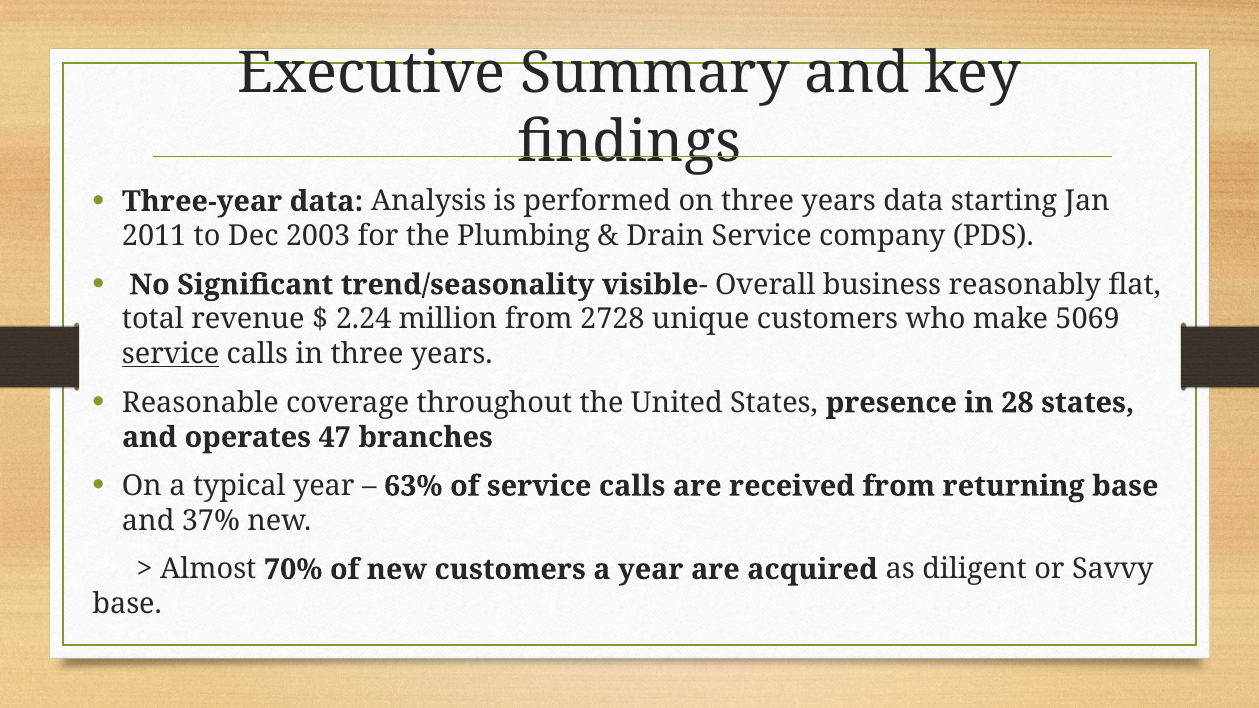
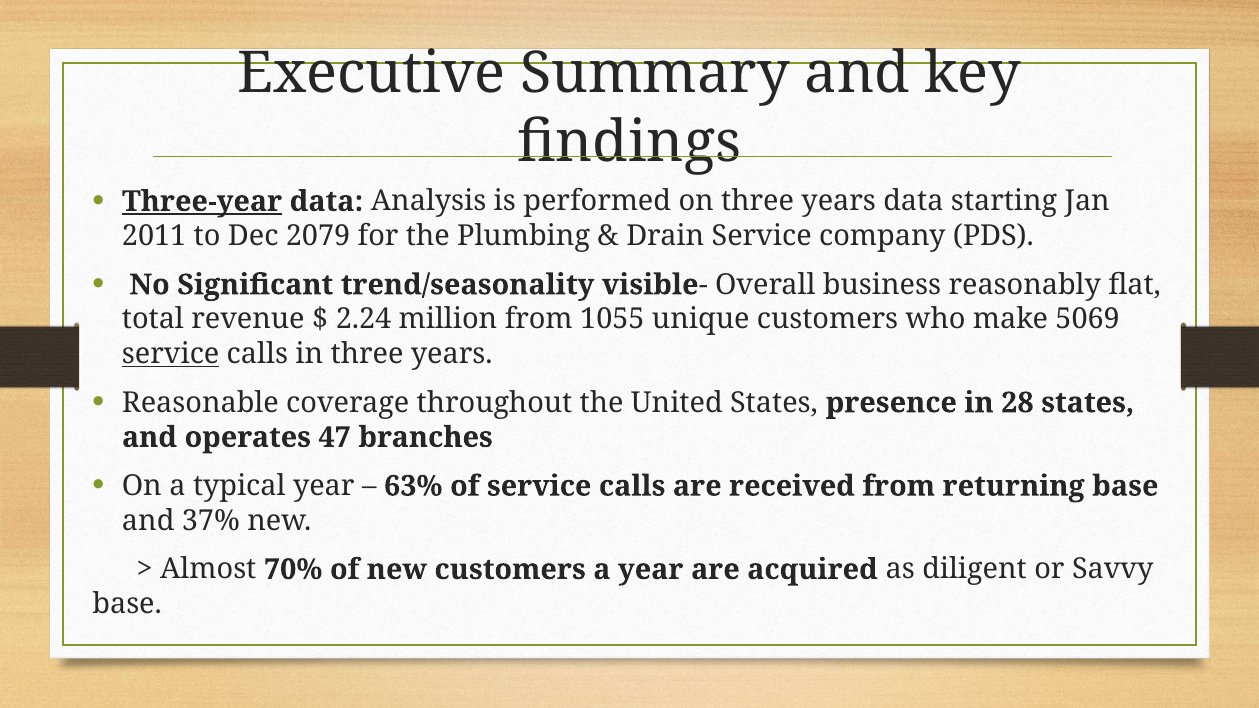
Three-year underline: none -> present
2003: 2003 -> 2079
2728: 2728 -> 1055
